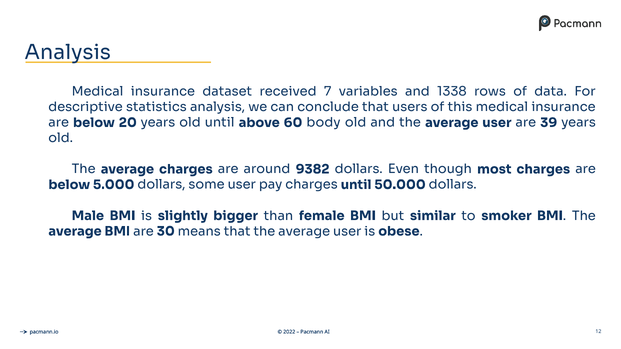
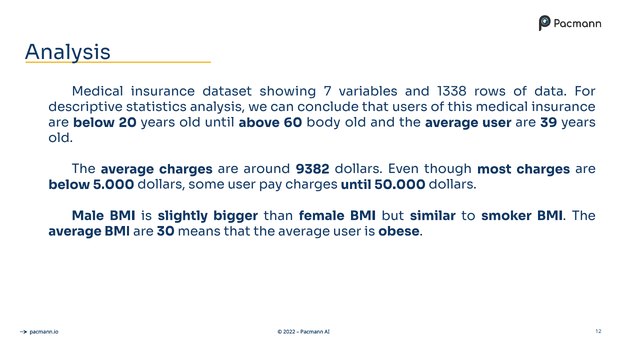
received: received -> showing
